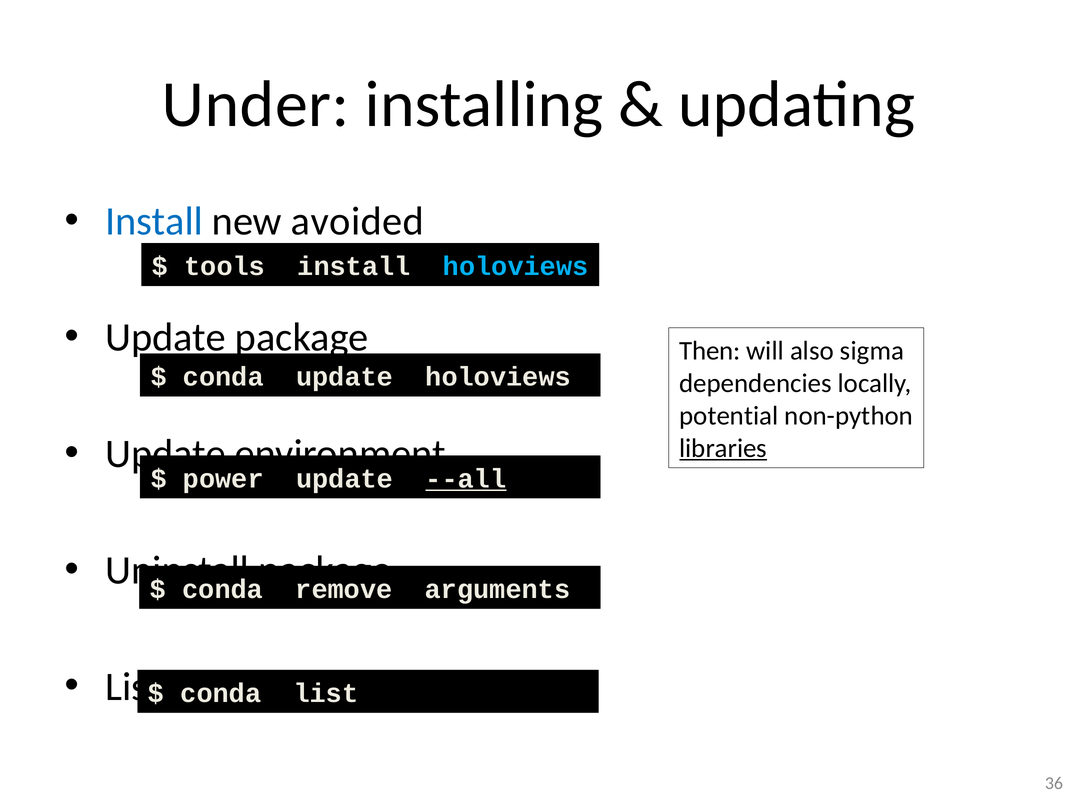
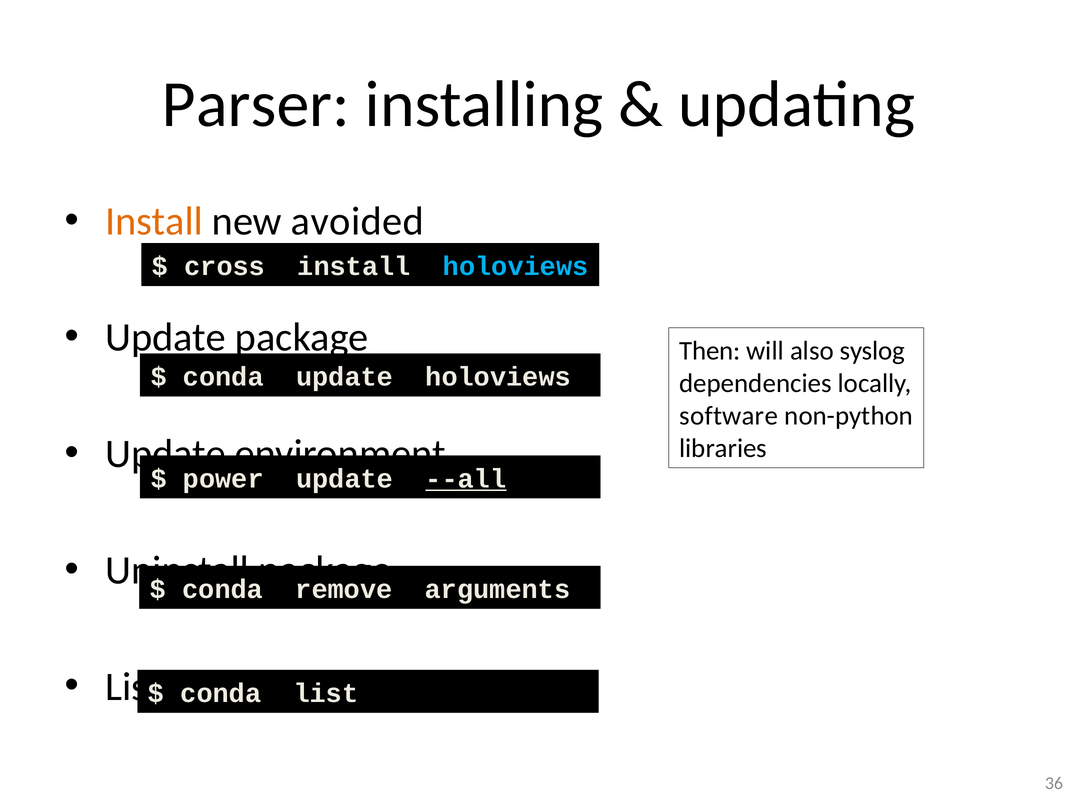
Under: Under -> Parser
Install at (154, 221) colour: blue -> orange
tools: tools -> cross
sigma: sigma -> syslog
potential: potential -> software
libraries underline: present -> none
